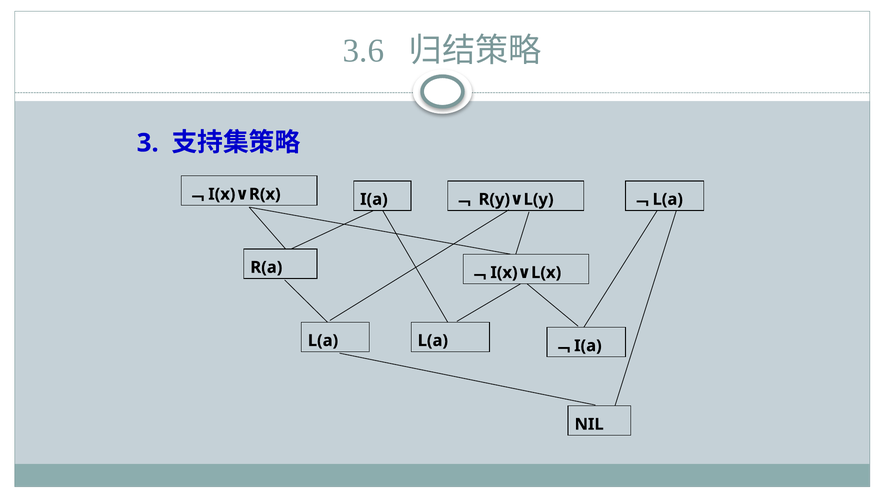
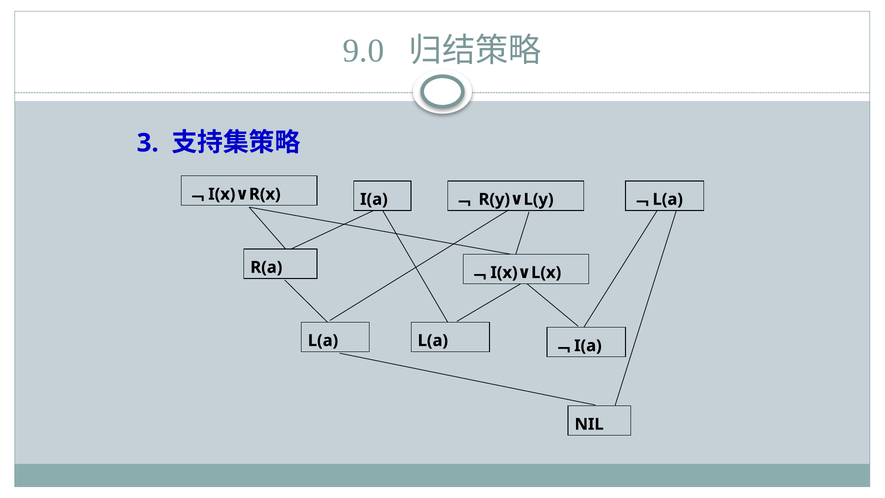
3.6: 3.6 -> 9.0
